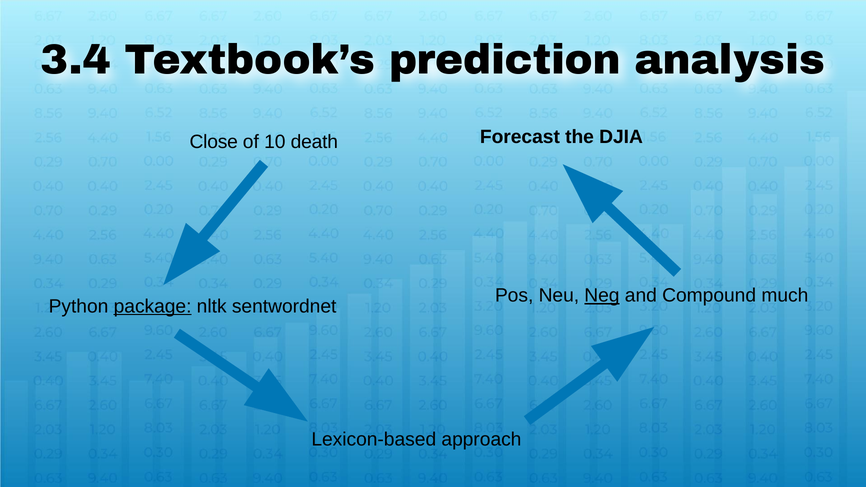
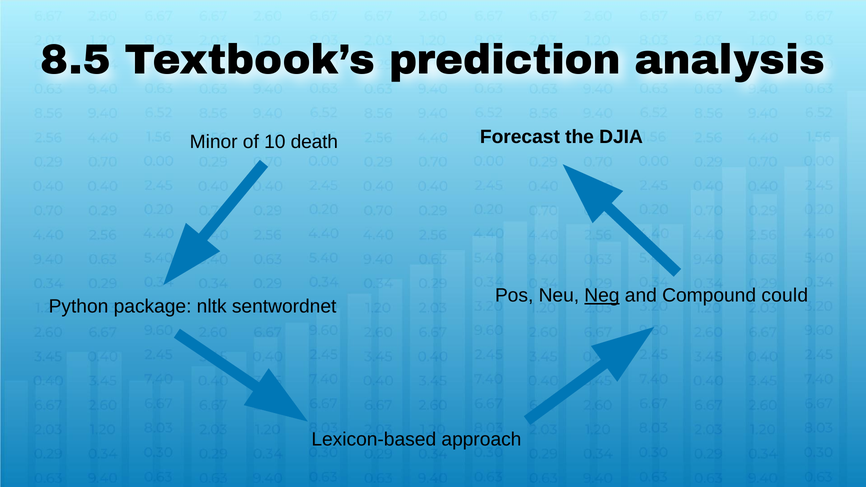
3.4: 3.4 -> 8.5
Close: Close -> Minor
much: much -> could
package underline: present -> none
